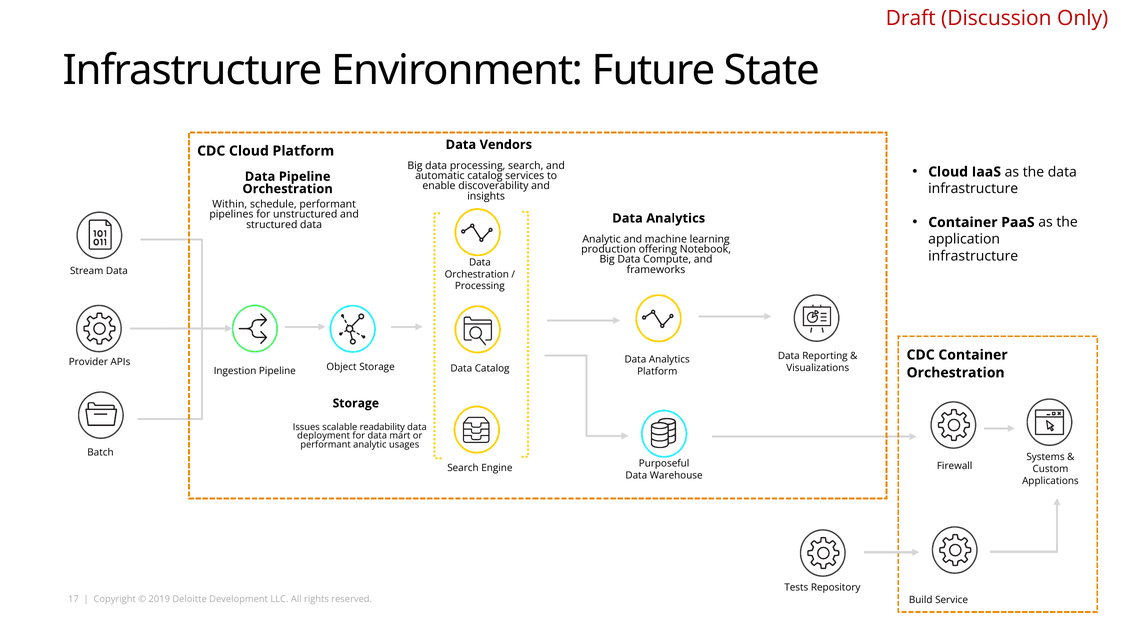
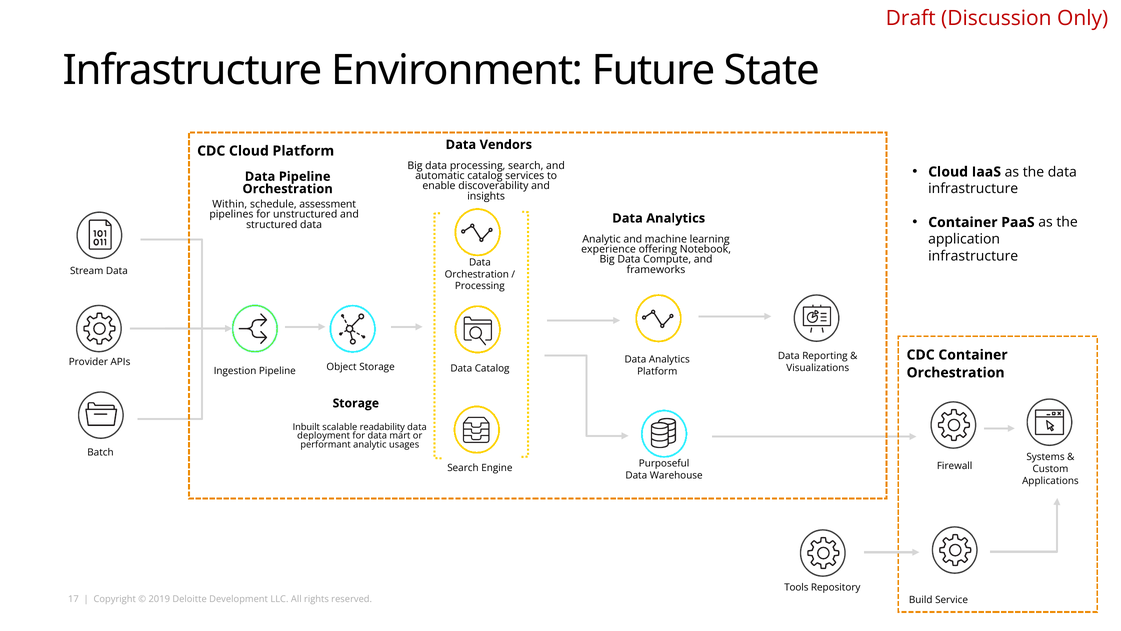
schedule performant: performant -> assessment
production: production -> experience
Issues: Issues -> Inbuilt
Tests: Tests -> Tools
